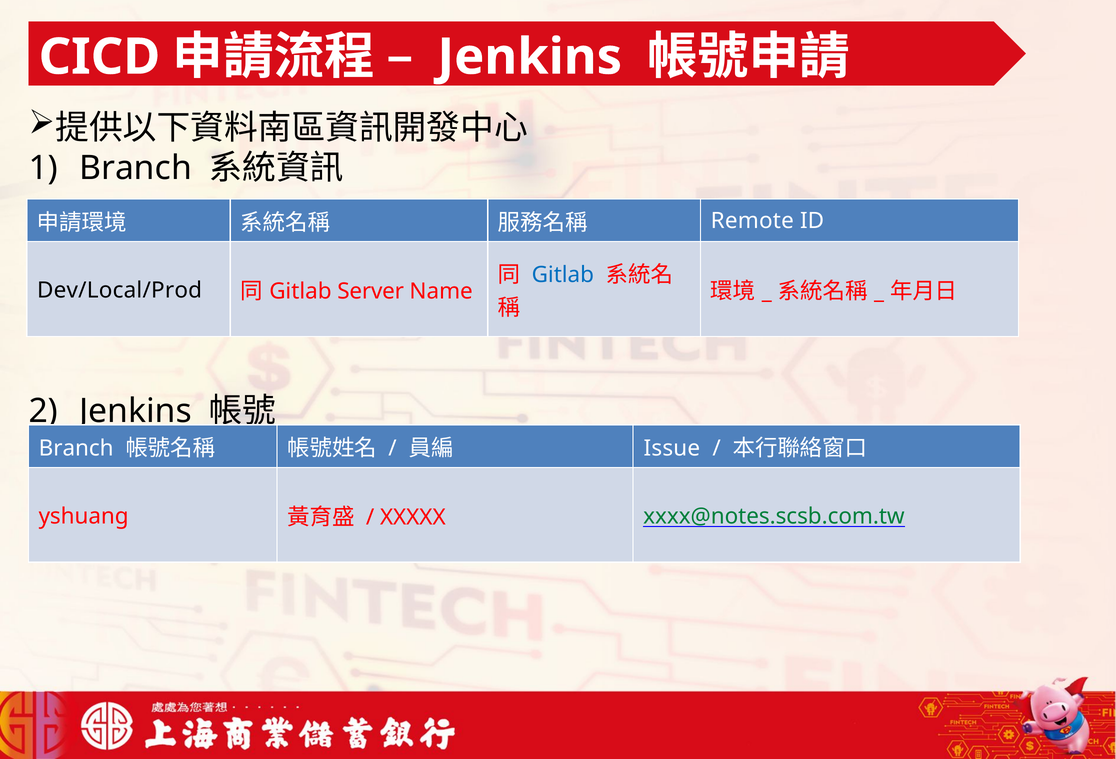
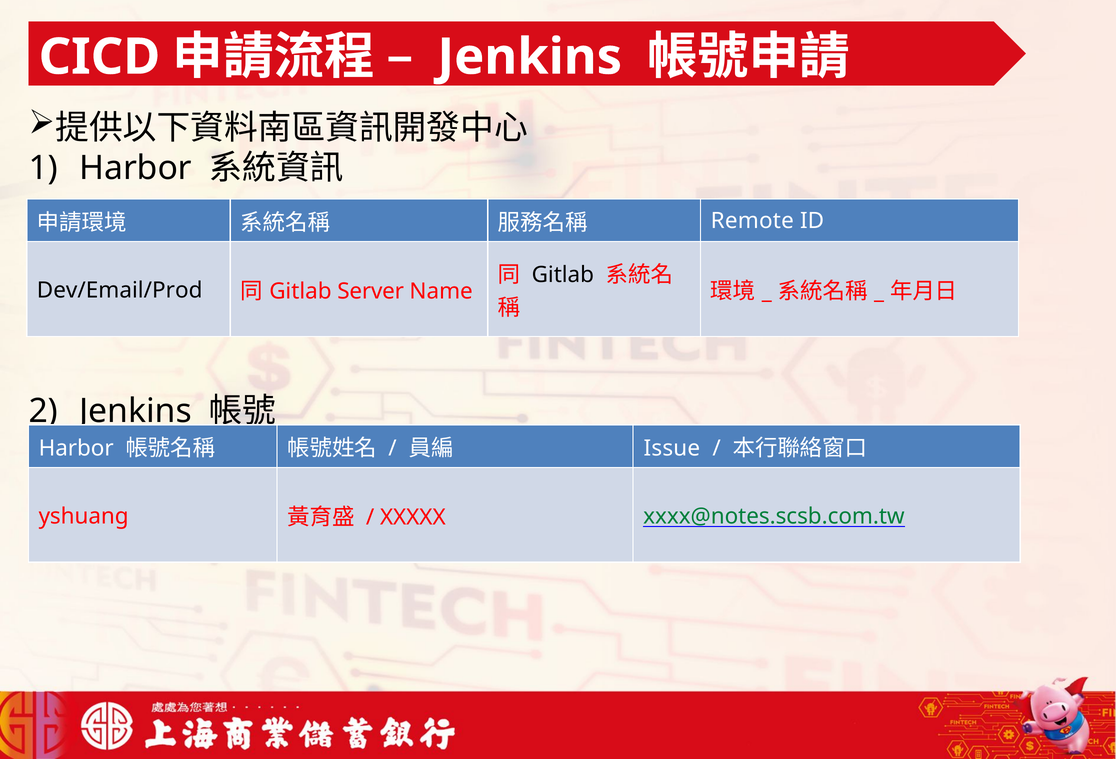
Branch at (136, 168): Branch -> Harbor
Gitlab at (563, 275) colour: blue -> black
Dev/Local/Prod: Dev/Local/Prod -> Dev/Email/Prod
Branch at (76, 448): Branch -> Harbor
